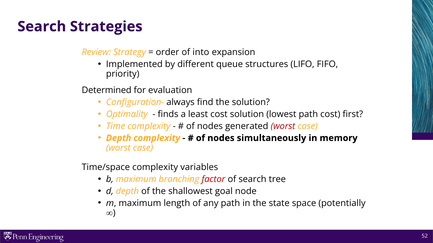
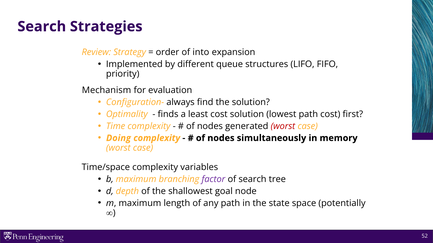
Determined: Determined -> Mechanism
Depth at (119, 138): Depth -> Doing
factor colour: red -> purple
